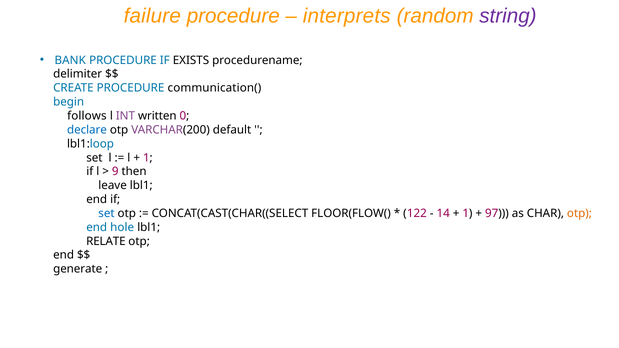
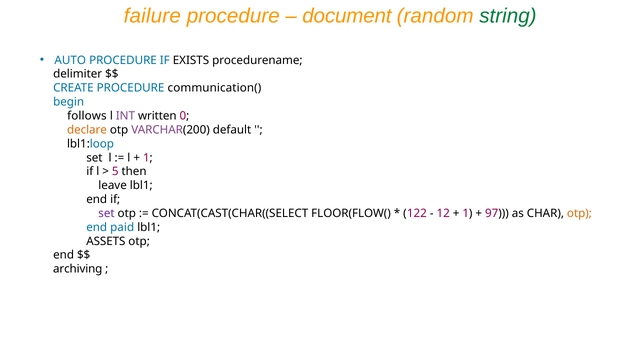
interprets: interprets -> document
string colour: purple -> green
BANK: BANK -> AUTO
declare colour: blue -> orange
9: 9 -> 5
set at (106, 213) colour: blue -> purple
14: 14 -> 12
hole: hole -> paid
RELATE: RELATE -> ASSETS
generate: generate -> archiving
